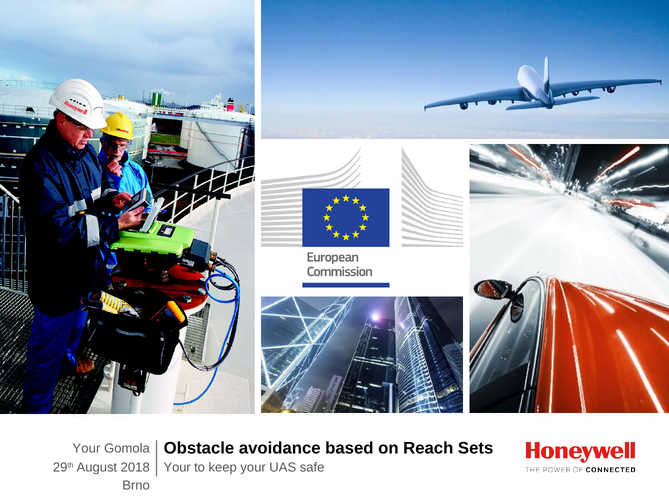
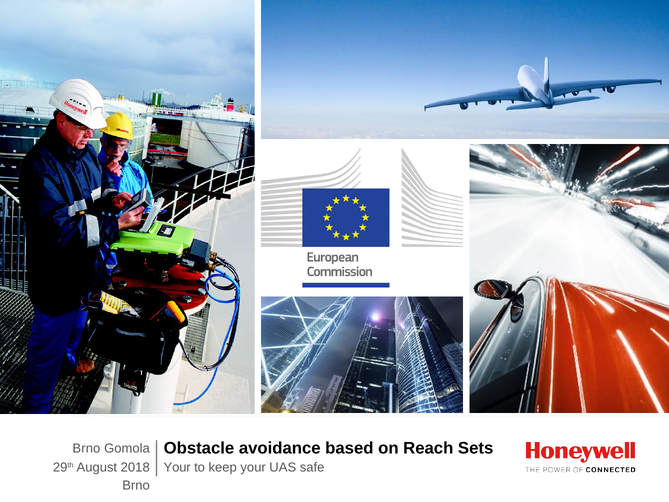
Your at (86, 448): Your -> Brno
